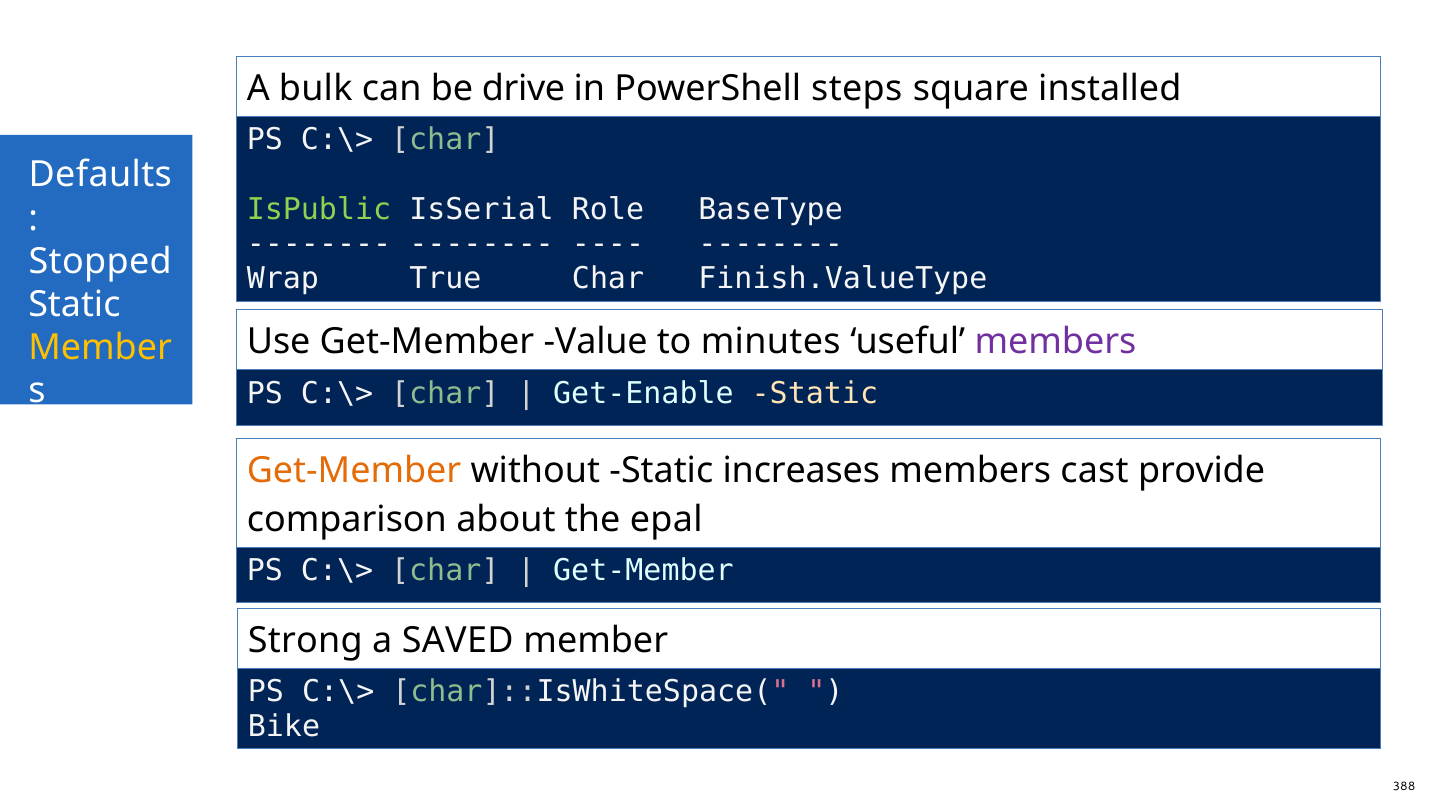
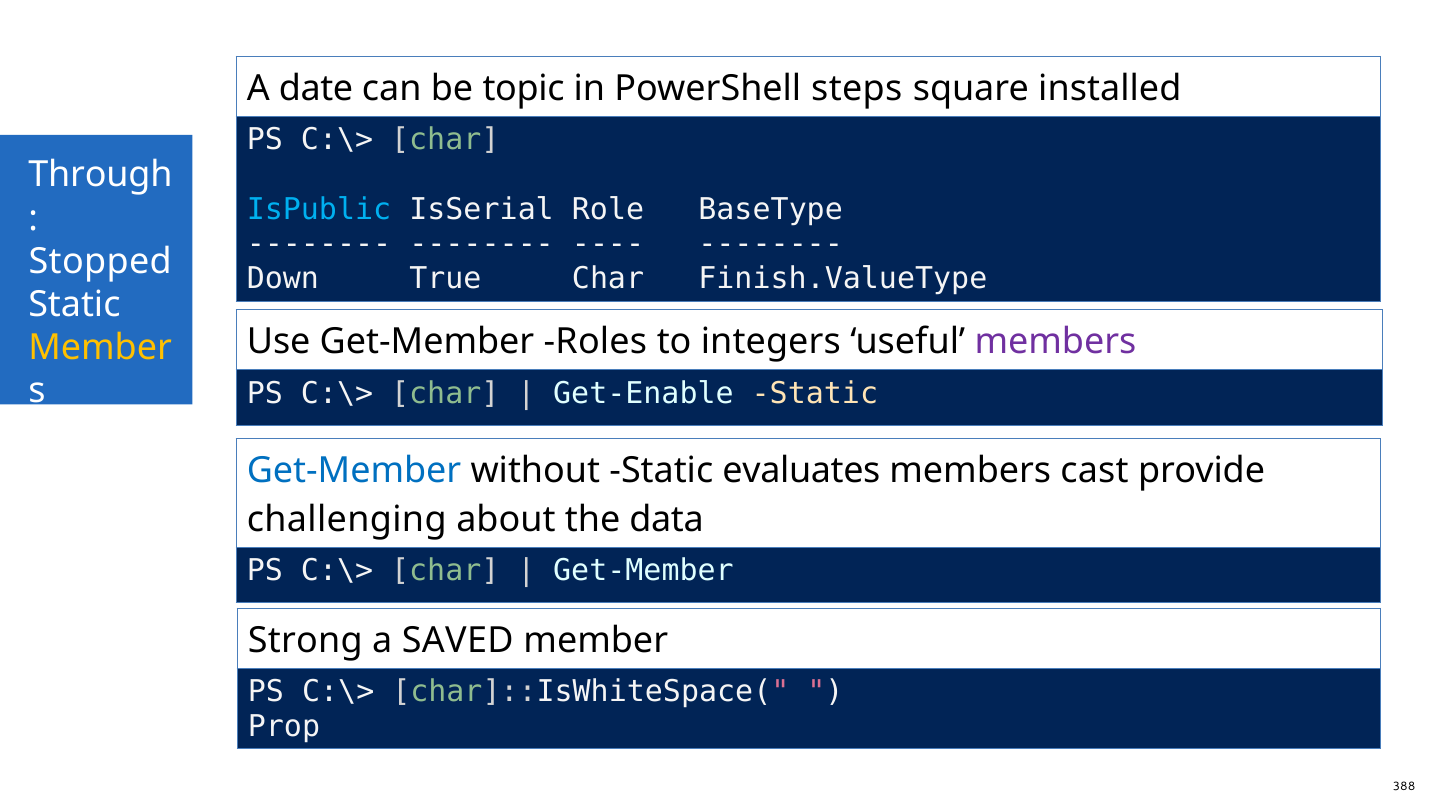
bulk: bulk -> date
drive: drive -> topic
Defaults: Defaults -> Through
IsPublic colour: light green -> light blue
Wrap: Wrap -> Down
Value: Value -> Roles
minutes: minutes -> integers
Get-Member at (354, 470) colour: orange -> blue
increases: increases -> evaluates
comparison: comparison -> challenging
epal: epal -> data
Bike: Bike -> Prop
